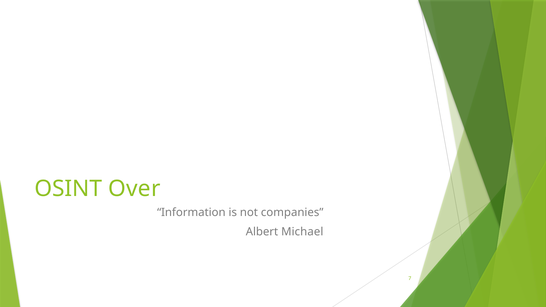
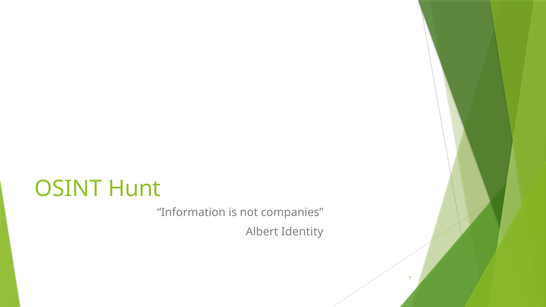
Over: Over -> Hunt
Michael: Michael -> Identity
